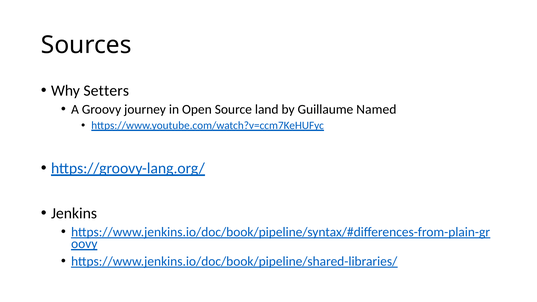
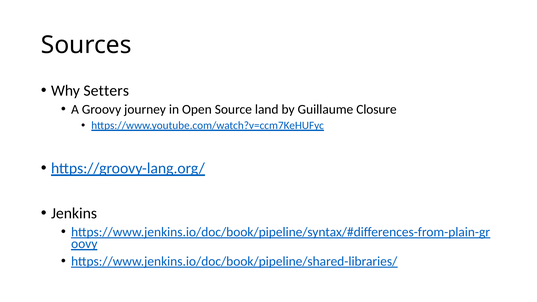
Named: Named -> Closure
